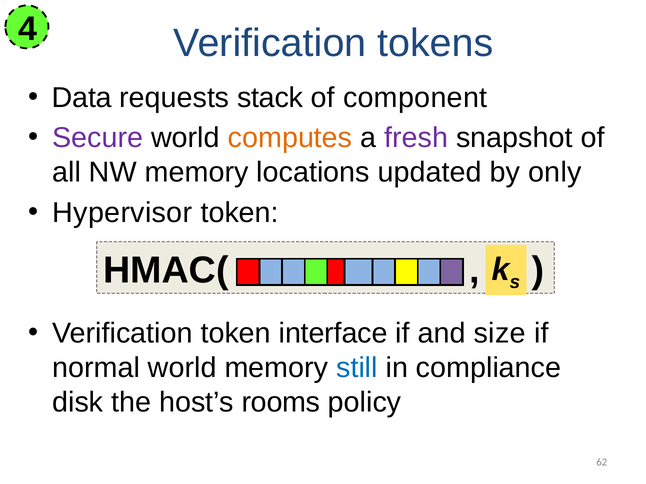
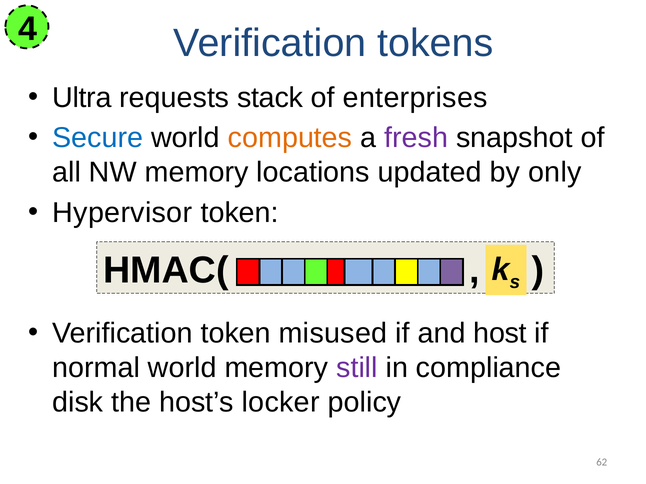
Data: Data -> Ultra
component: component -> enterprises
Secure colour: purple -> blue
interface: interface -> misused
size: size -> host
still colour: blue -> purple
rooms: rooms -> locker
